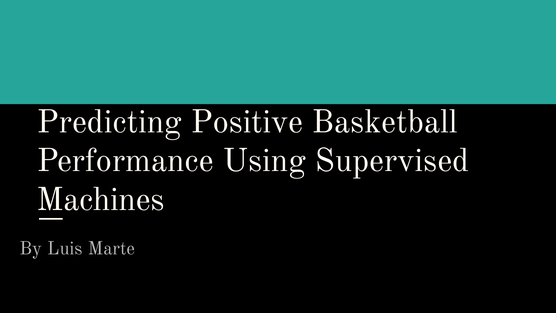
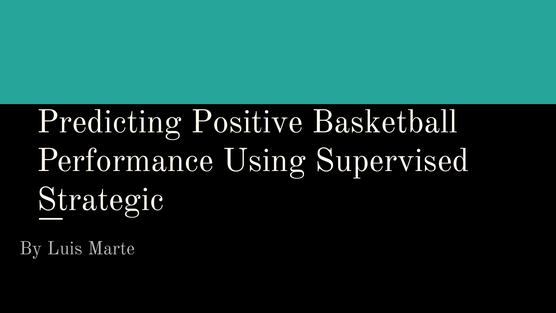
Machines: Machines -> Strategic
